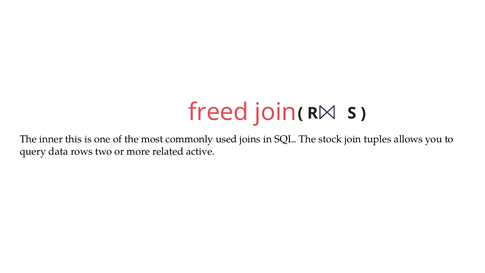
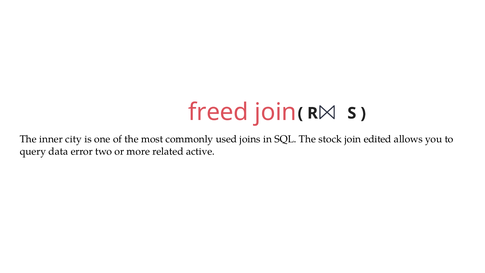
this: this -> city
tuples: tuples -> edited
rows: rows -> error
